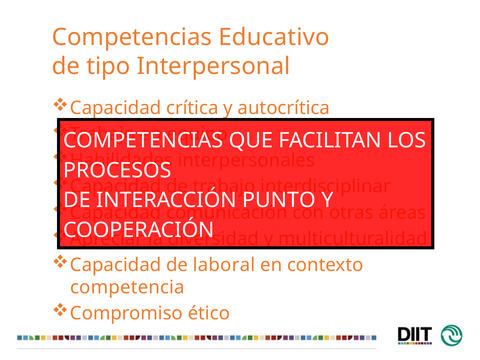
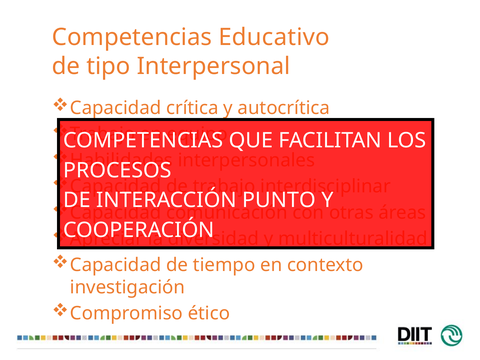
laboral: laboral -> tiempo
competencia: competencia -> investigación
